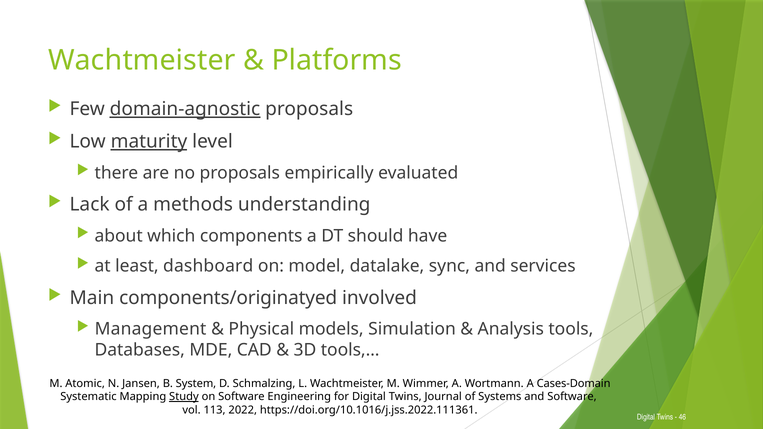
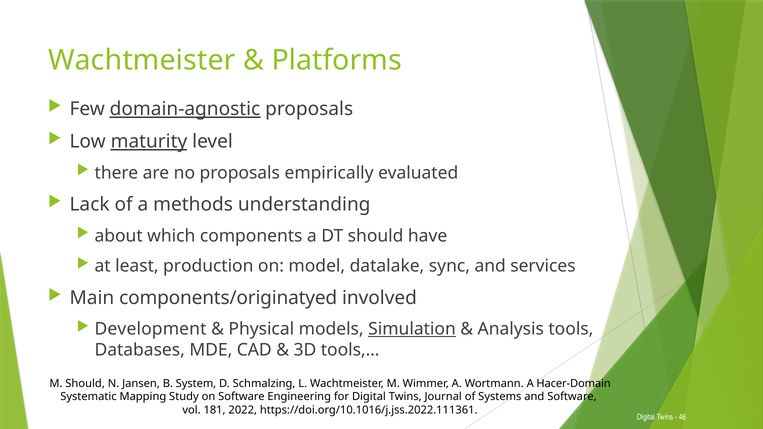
dashboard: dashboard -> production
Management: Management -> Development
Simulation underline: none -> present
M Atomic: Atomic -> Should
Cases-Domain: Cases-Domain -> Hacer-Domain
Study underline: present -> none
113: 113 -> 181
